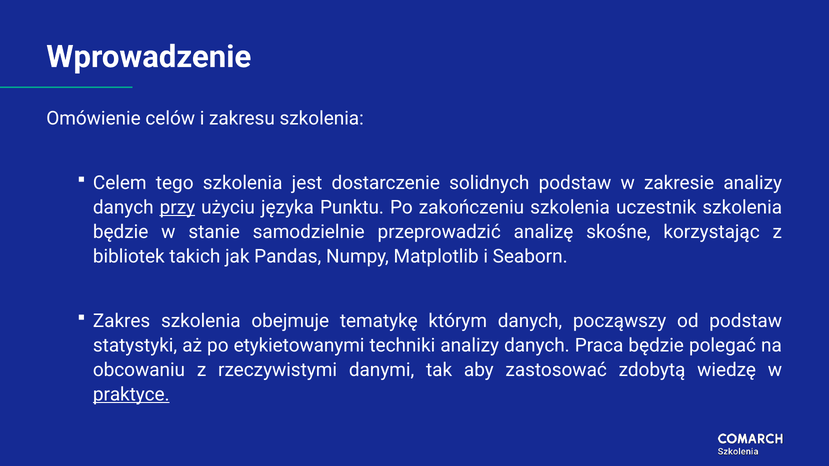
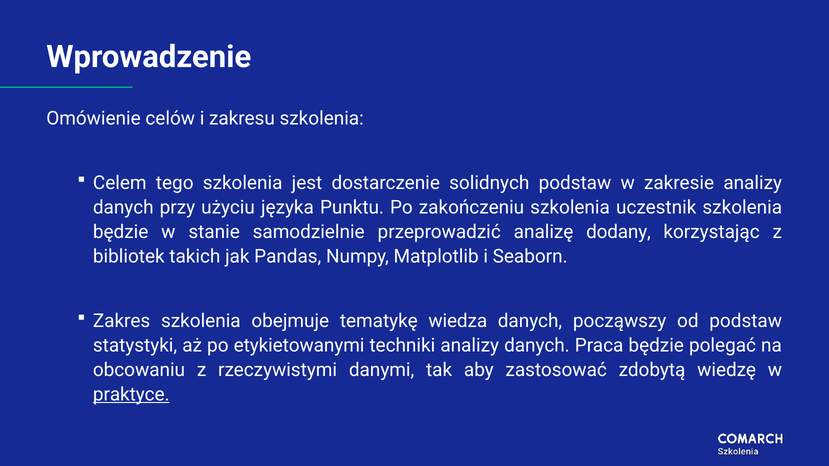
przy underline: present -> none
skośne: skośne -> dodany
którym: którym -> wiedza
